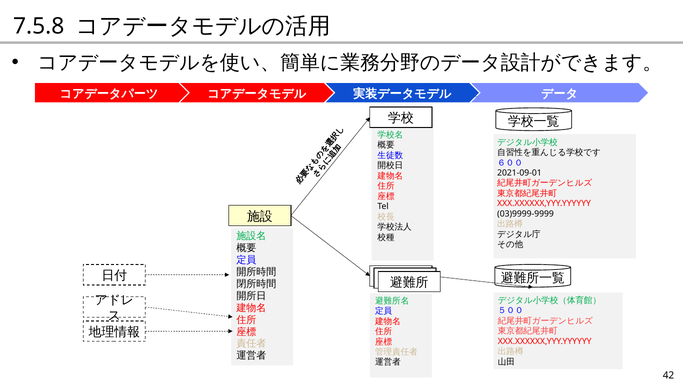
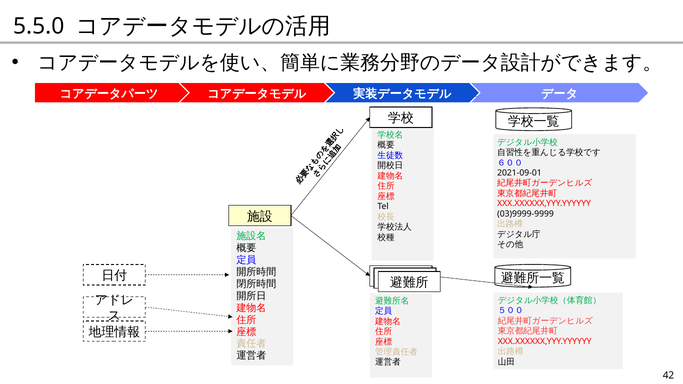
7.5.8: 7.5.8 -> 5.5.0
